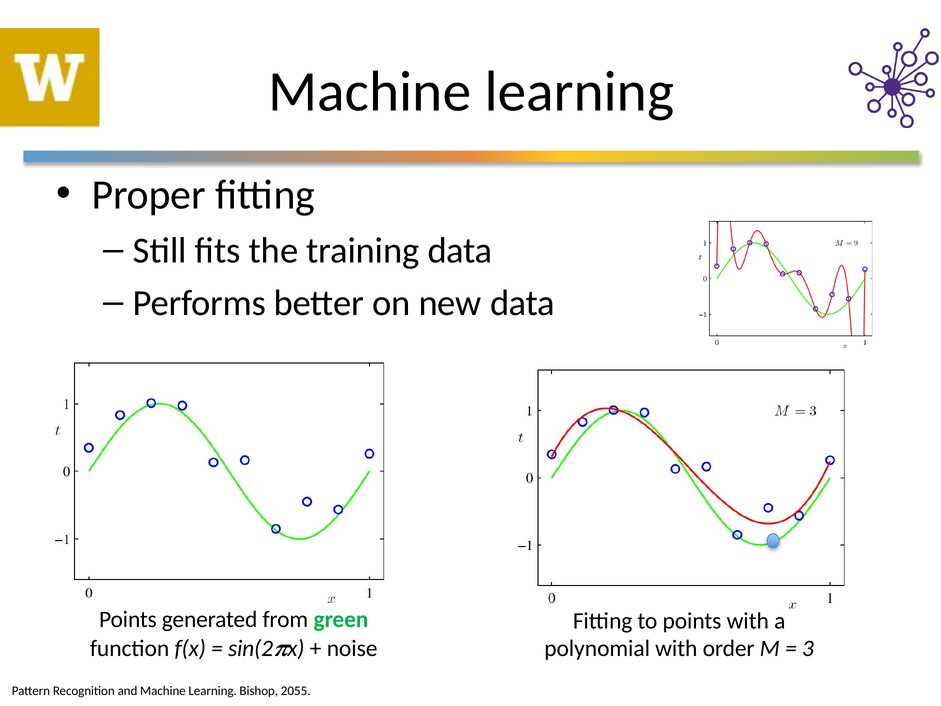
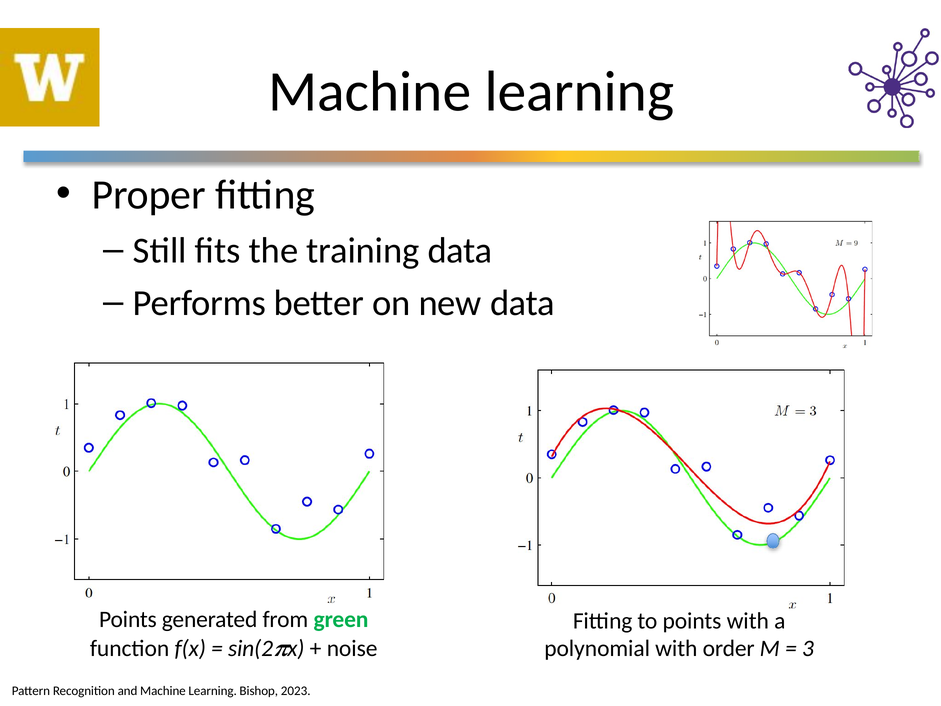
2055: 2055 -> 2023
